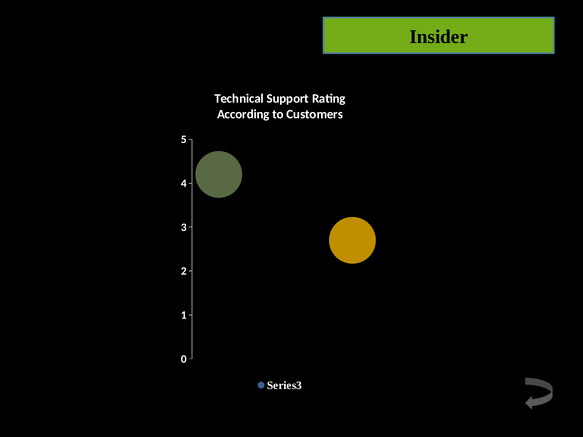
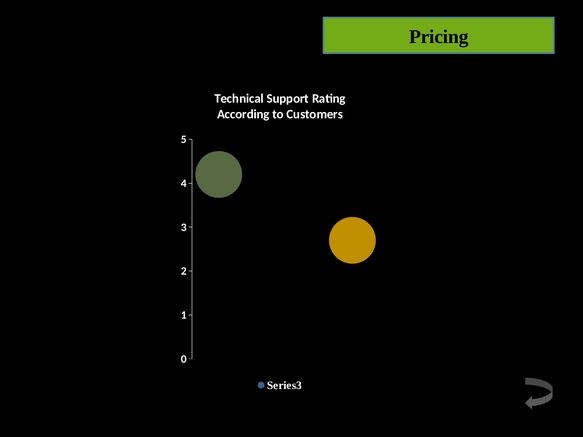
Insider: Insider -> Pricing
